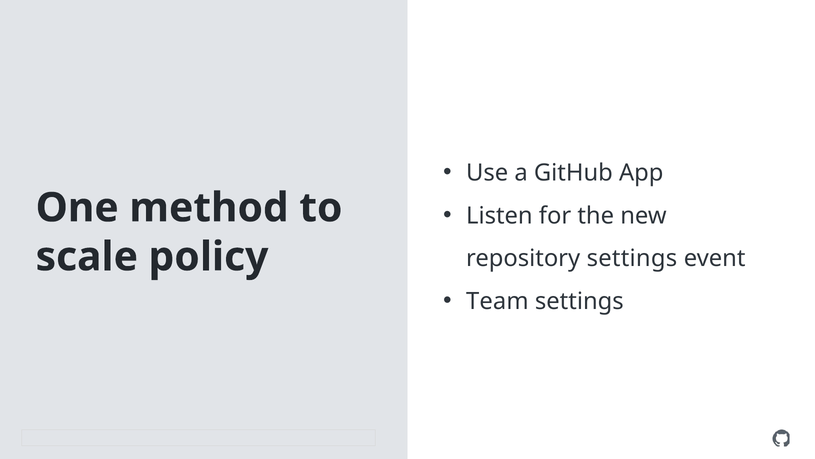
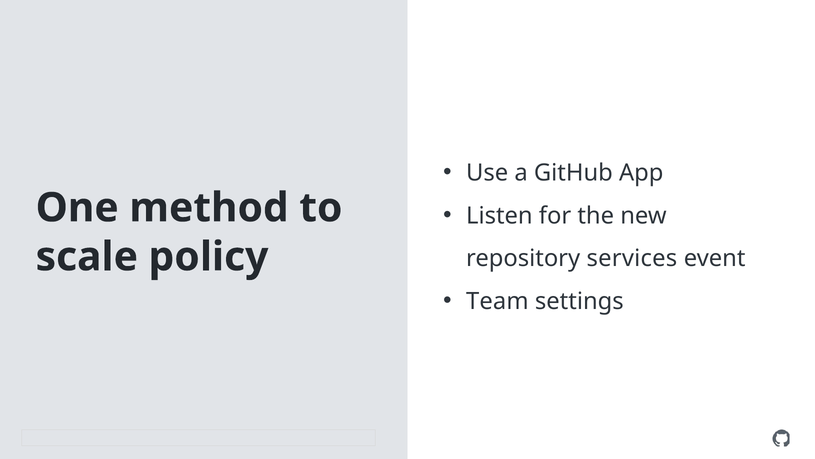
repository settings: settings -> services
